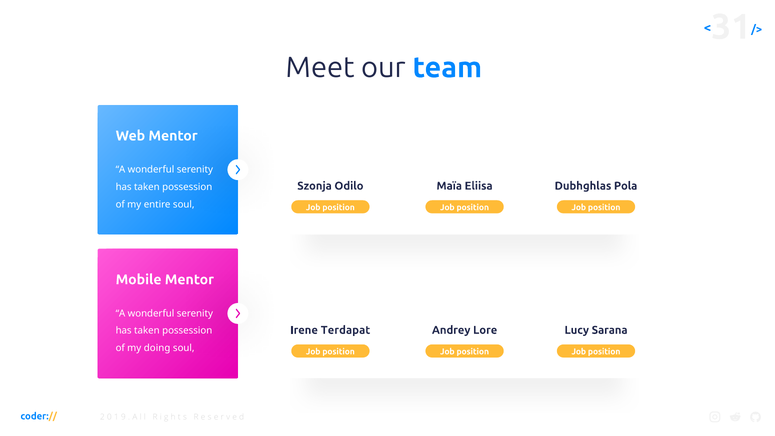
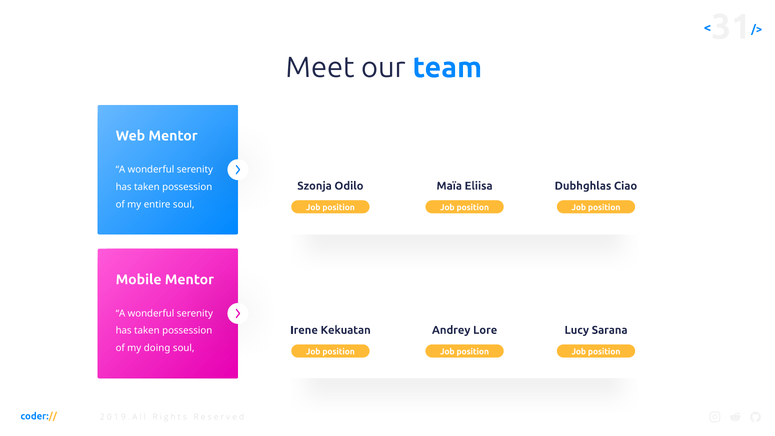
Pola: Pola -> Ciao
Terdapat: Terdapat -> Kekuatan
